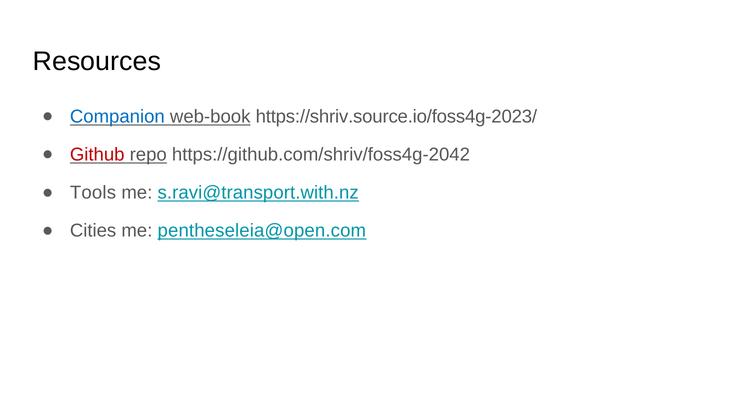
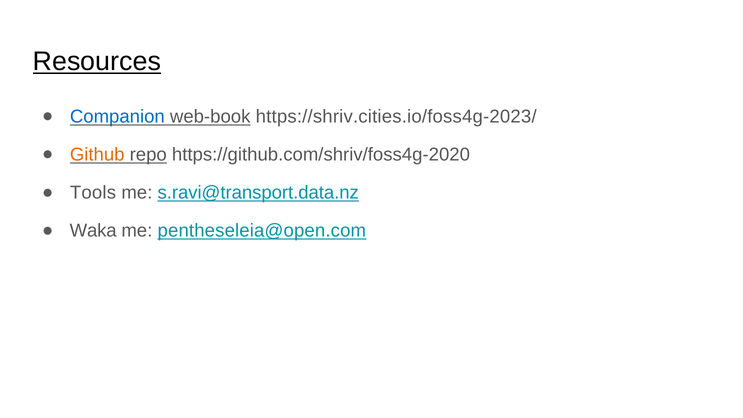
Resources underline: none -> present
https://shriv.source.io/foss4g-2023/: https://shriv.source.io/foss4g-2023/ -> https://shriv.cities.io/foss4g-2023/
Github colour: red -> orange
https://github.com/shriv/foss4g-2042: https://github.com/shriv/foss4g-2042 -> https://github.com/shriv/foss4g-2020
s.ravi@transport.with.nz: s.ravi@transport.with.nz -> s.ravi@transport.data.nz
Cities: Cities -> Waka
